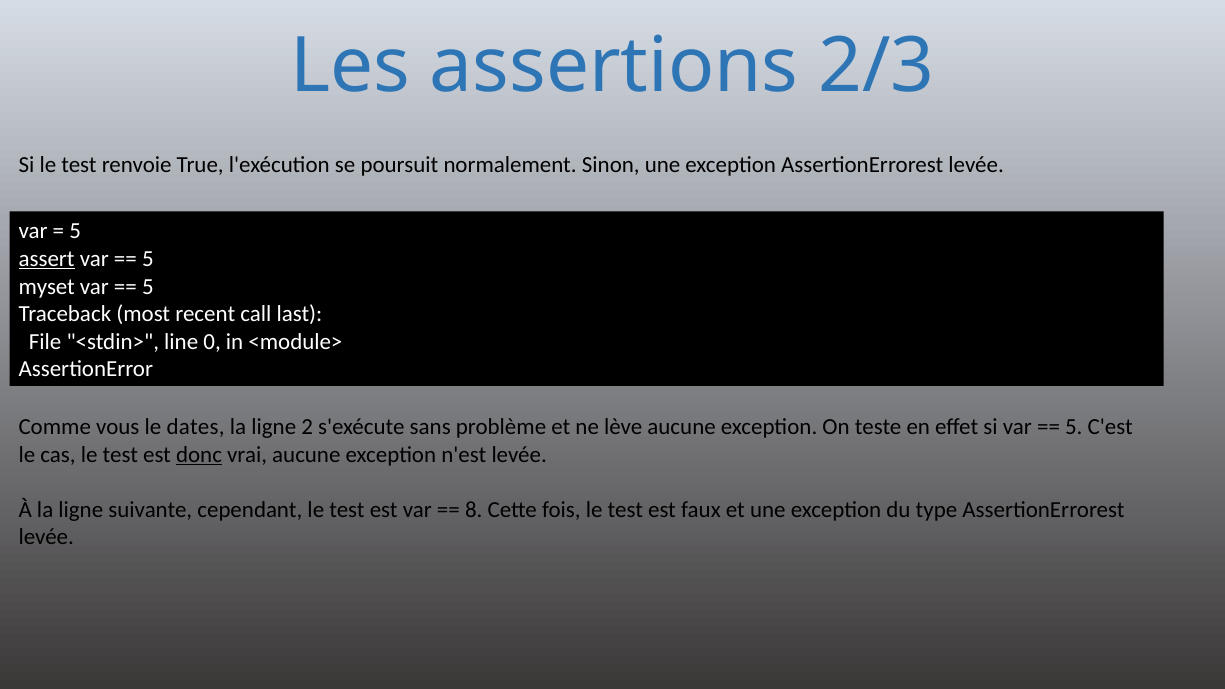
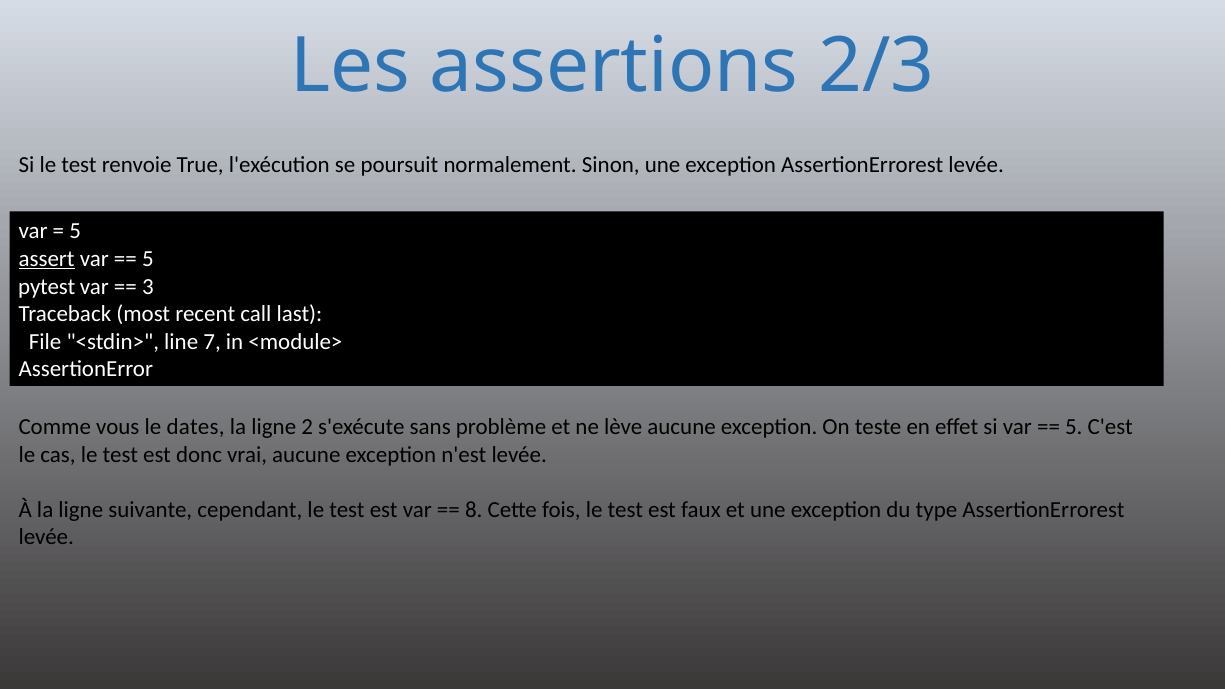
myset: myset -> pytest
5 at (148, 286): 5 -> 3
0: 0 -> 7
donc underline: present -> none
